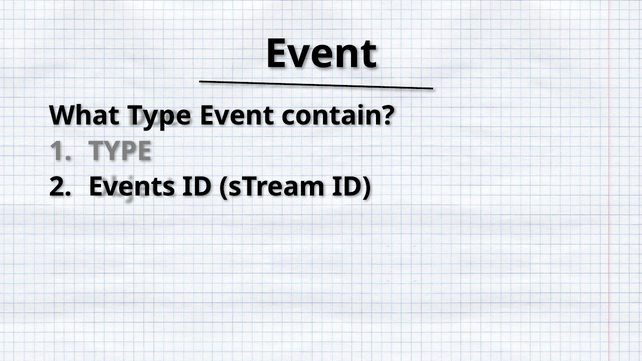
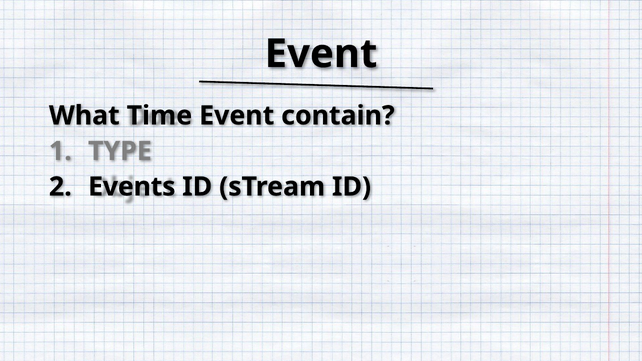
What Type: Type -> Time
